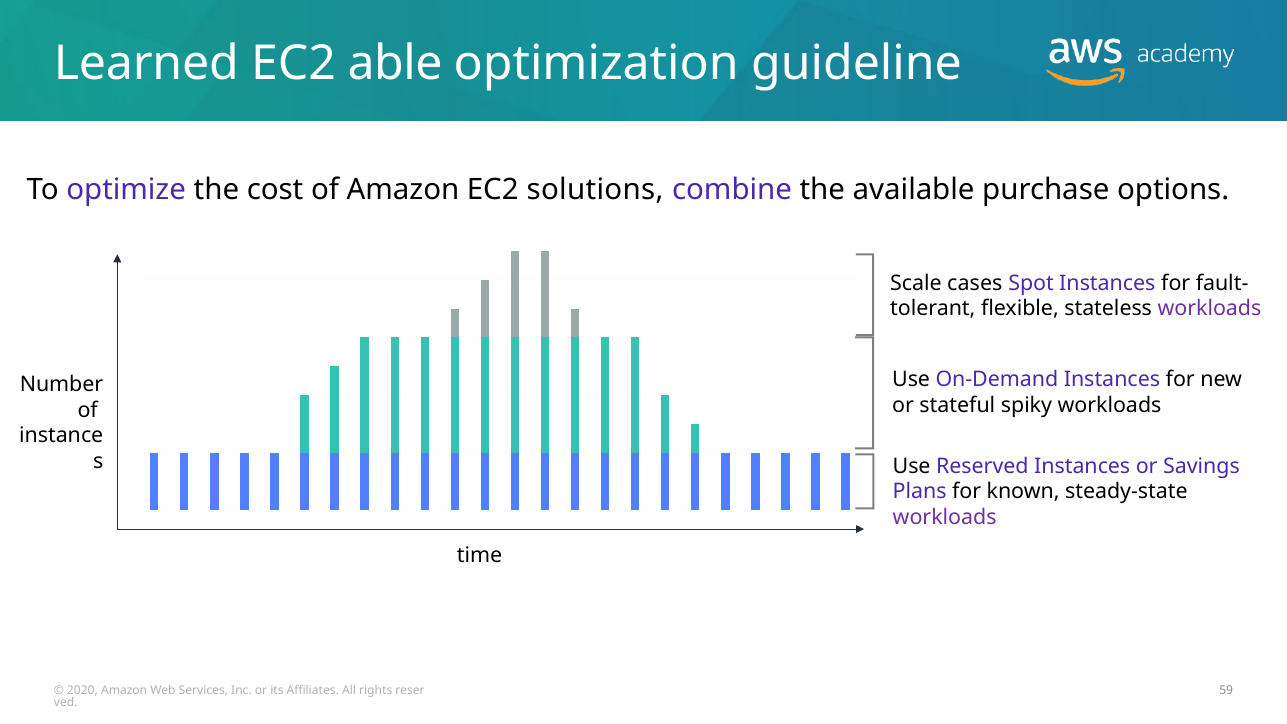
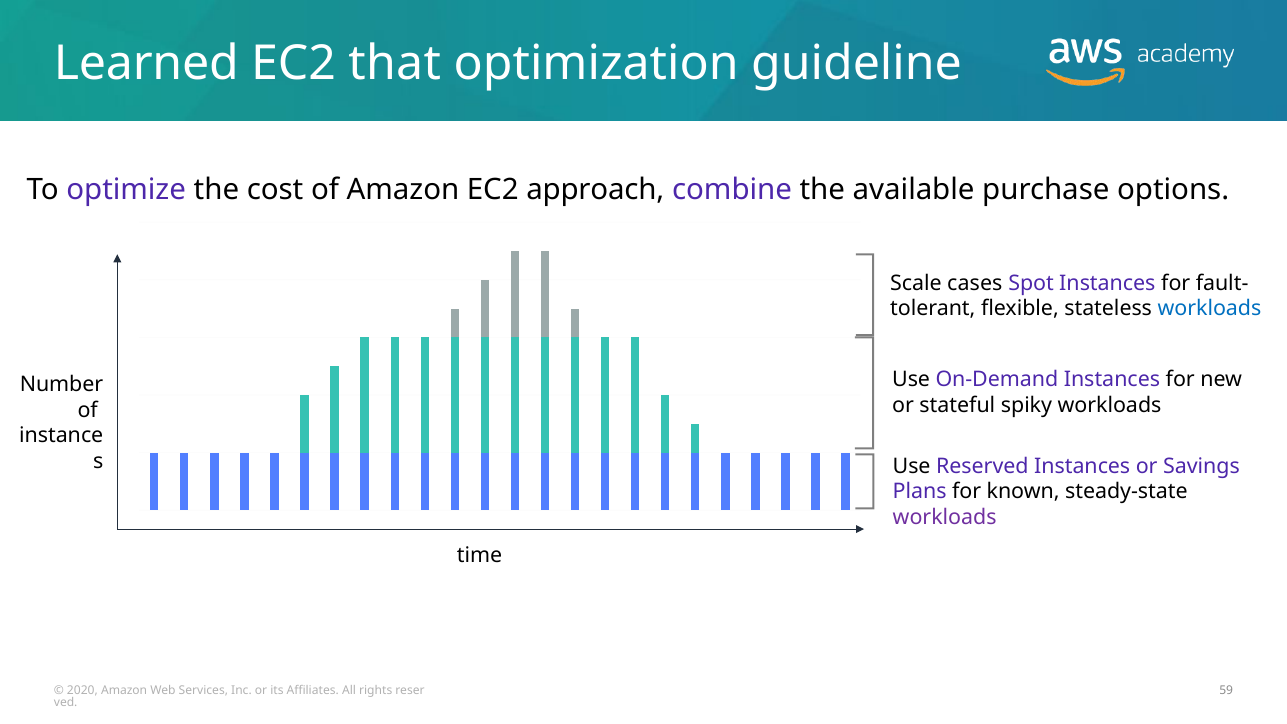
able: able -> that
solutions: solutions -> approach
workloads at (1209, 309) colour: purple -> blue
